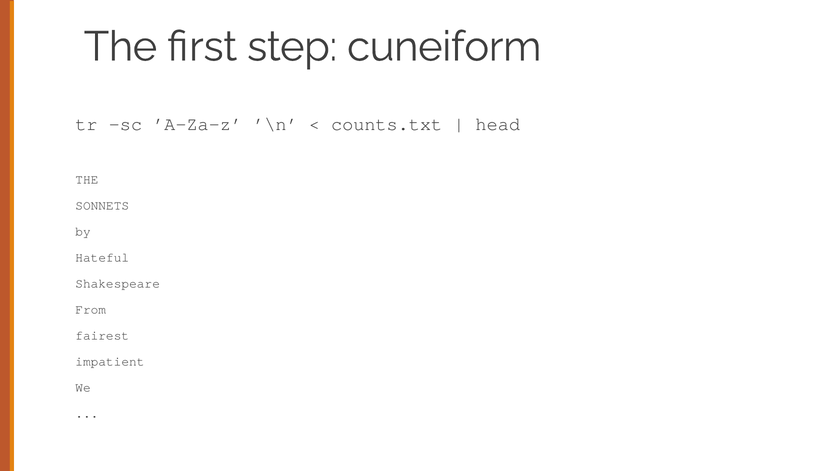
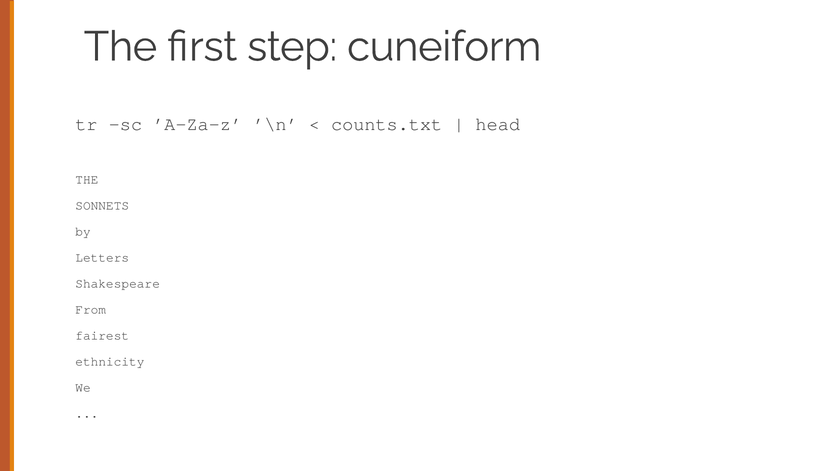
Hateful: Hateful -> Letters
impatient: impatient -> ethnicity
